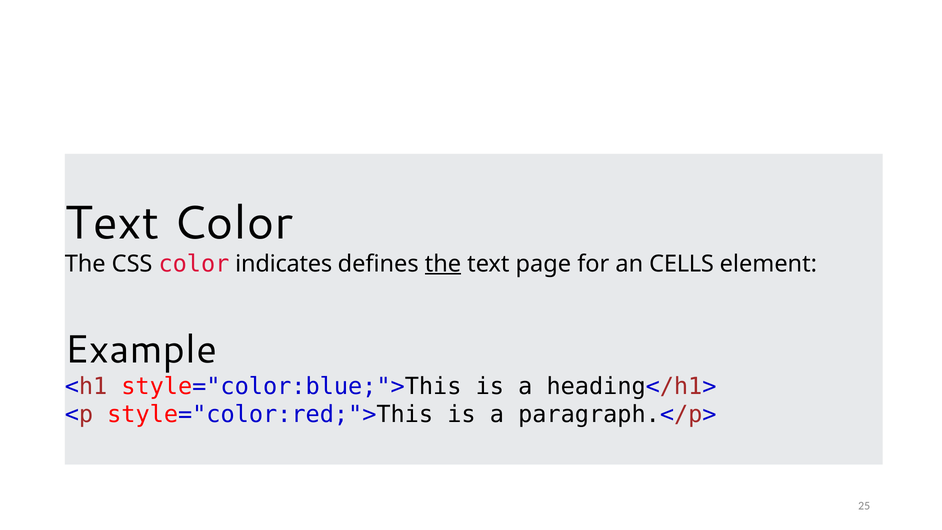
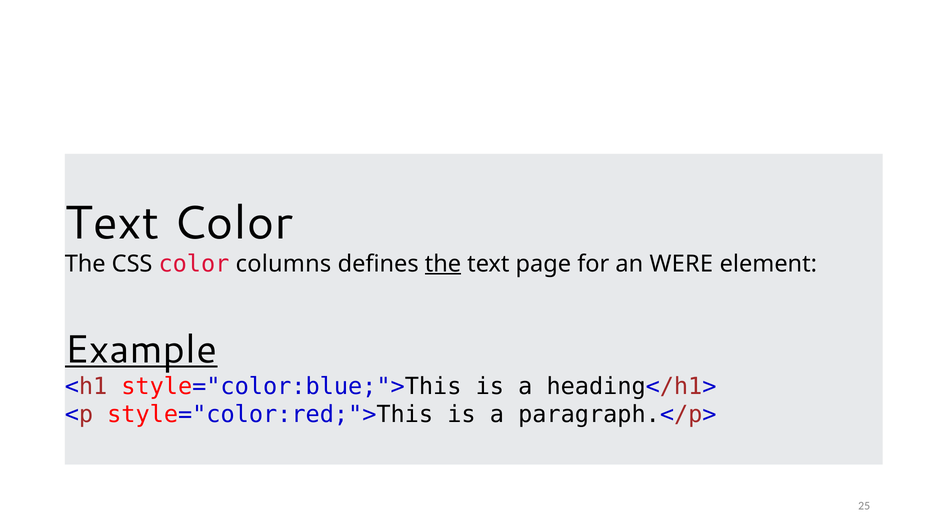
indicates: indicates -> columns
CELLS: CELLS -> WERE
Example underline: none -> present
